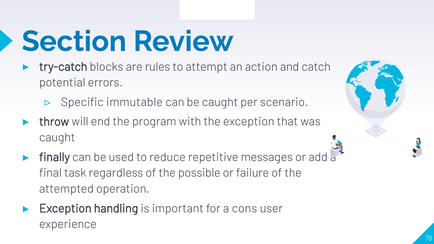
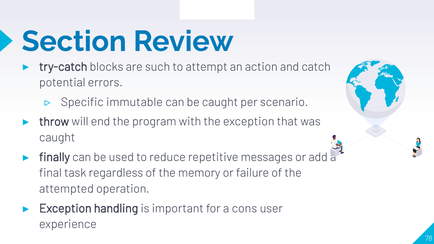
rules: rules -> such
possible: possible -> memory
